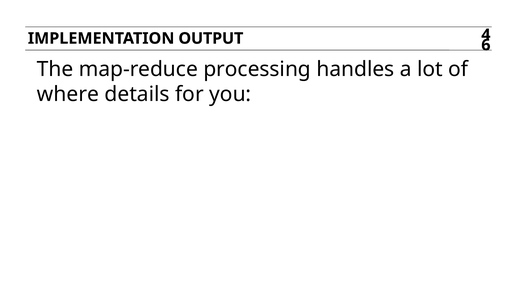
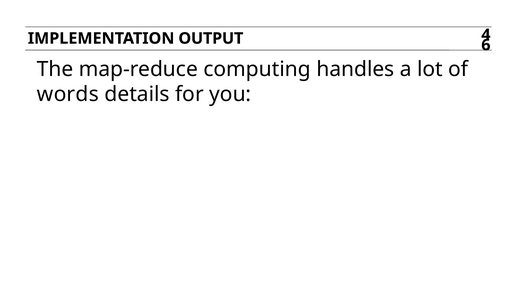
processing: processing -> computing
where: where -> words
